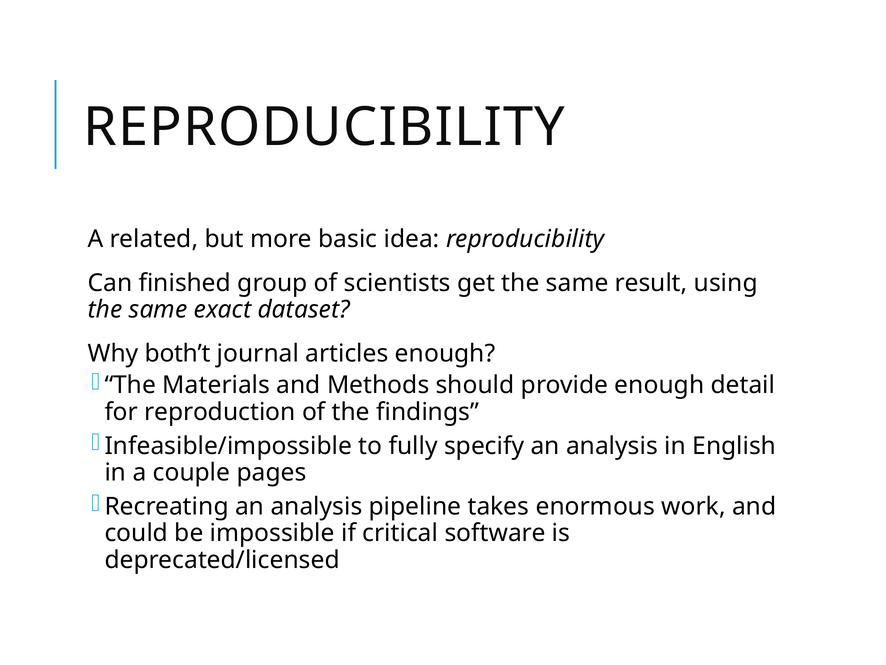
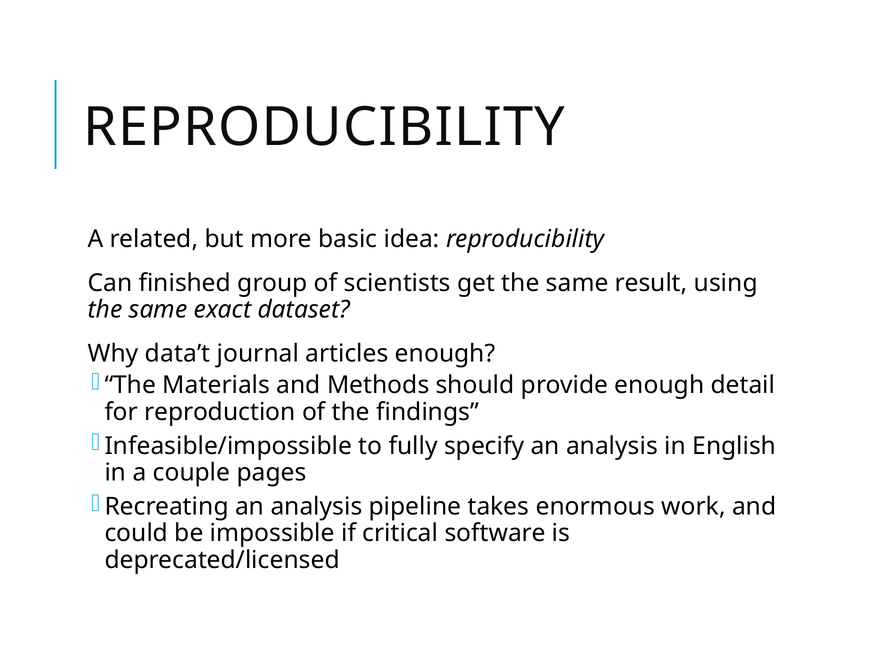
both’t: both’t -> data’t
